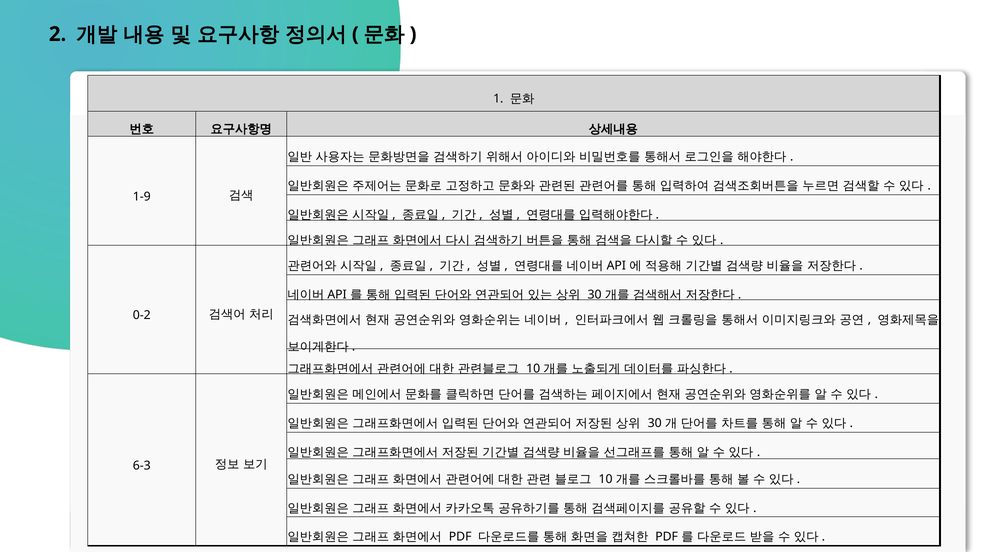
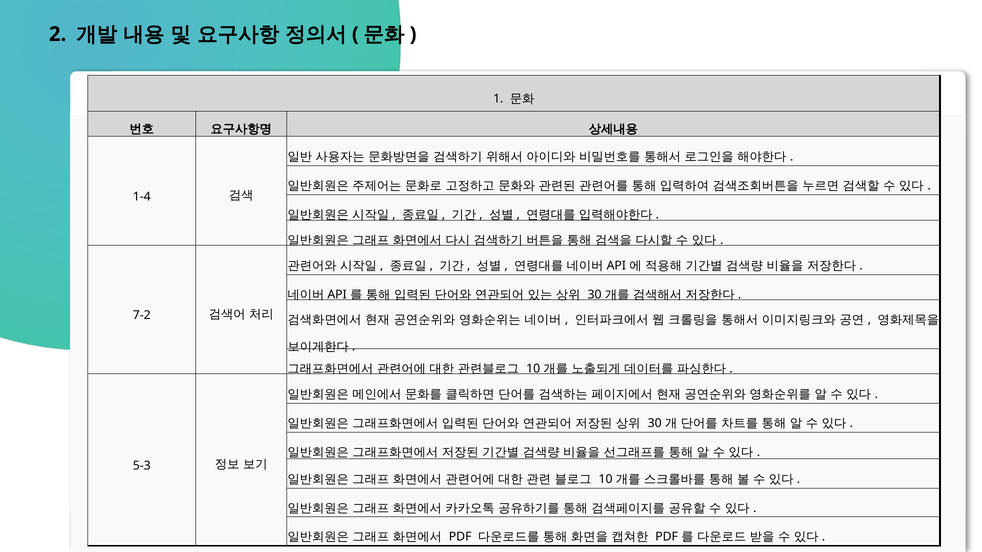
1-9: 1-9 -> 1-4
0-2: 0-2 -> 7-2
6-3: 6-3 -> 5-3
